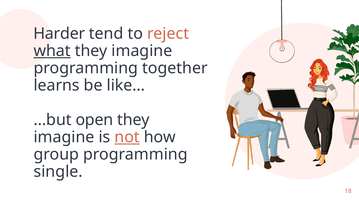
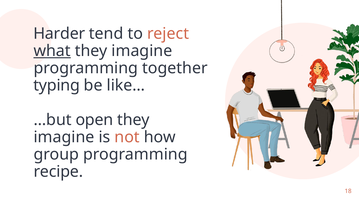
learns: learns -> typing
not underline: present -> none
single: single -> recipe
